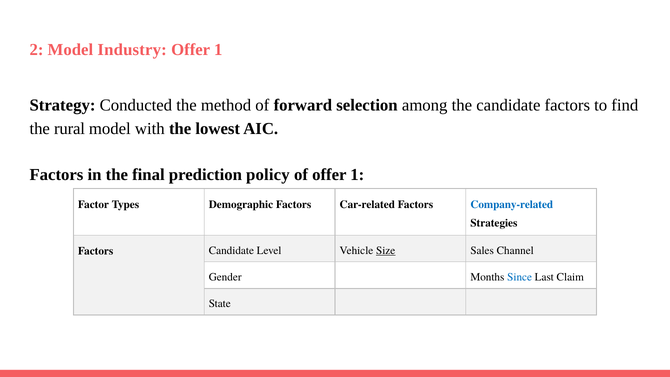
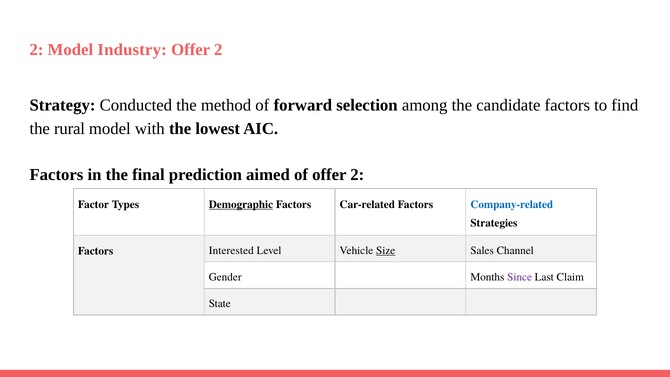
1 at (218, 50): 1 -> 2
policy: policy -> aimed
of offer 1: 1 -> 2
Demographic underline: none -> present
Factors Candidate: Candidate -> Interested
Since colour: blue -> purple
